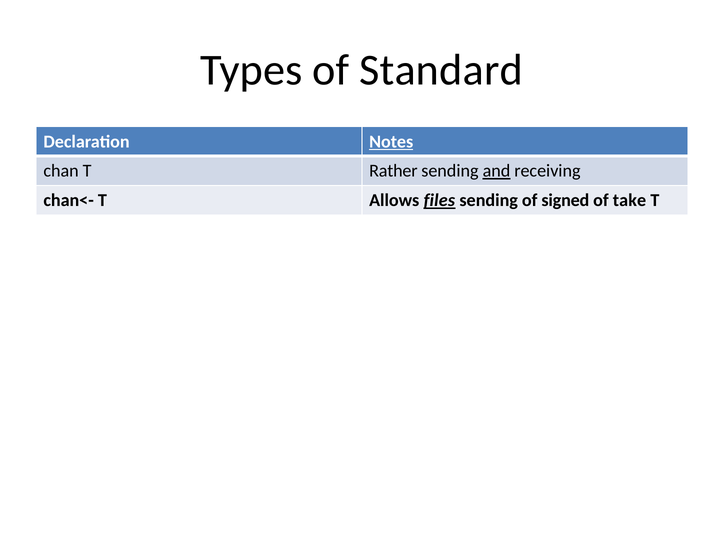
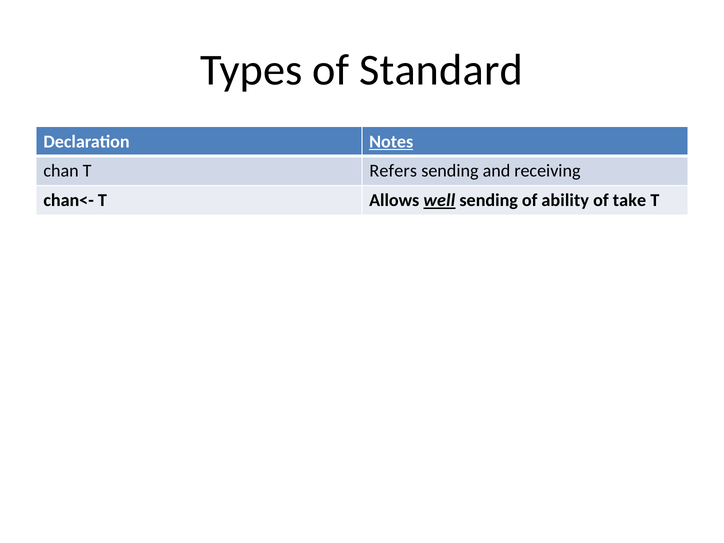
Rather: Rather -> Refers
and underline: present -> none
files: files -> well
signed: signed -> ability
